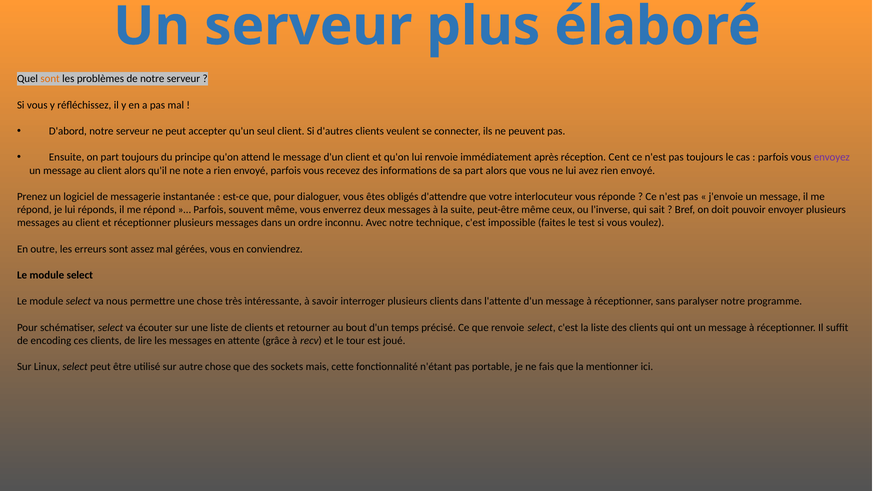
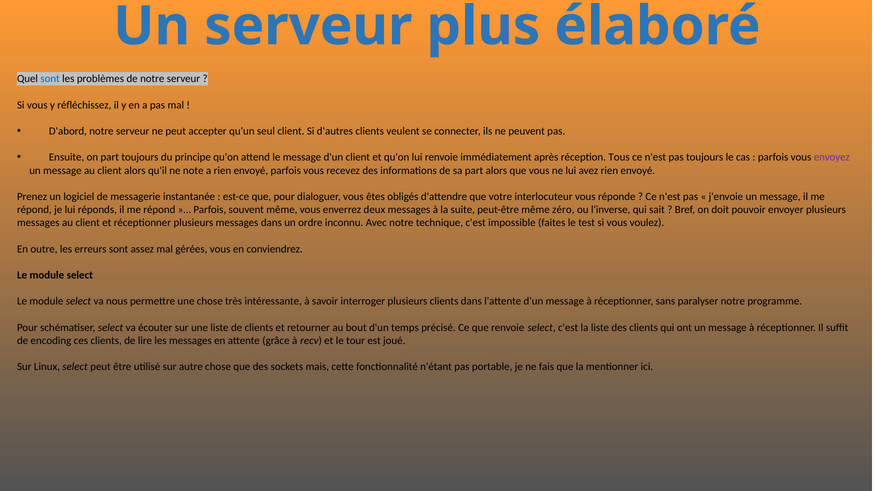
sont at (50, 79) colour: orange -> blue
Cent: Cent -> Tous
ceux: ceux -> zéro
